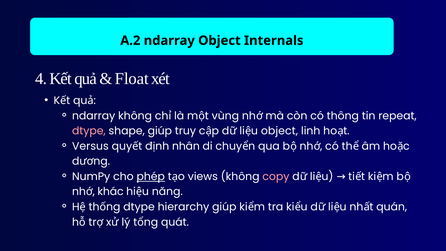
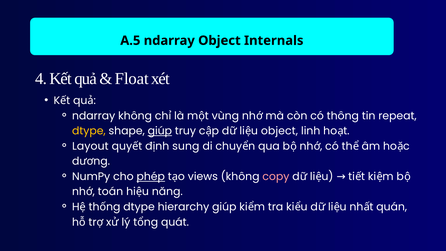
A.2: A.2 -> A.5
dtype at (89, 131) colour: pink -> yellow
giúp at (160, 131) underline: none -> present
Versus: Versus -> Layout
nhân: nhân -> sung
khác: khác -> toán
